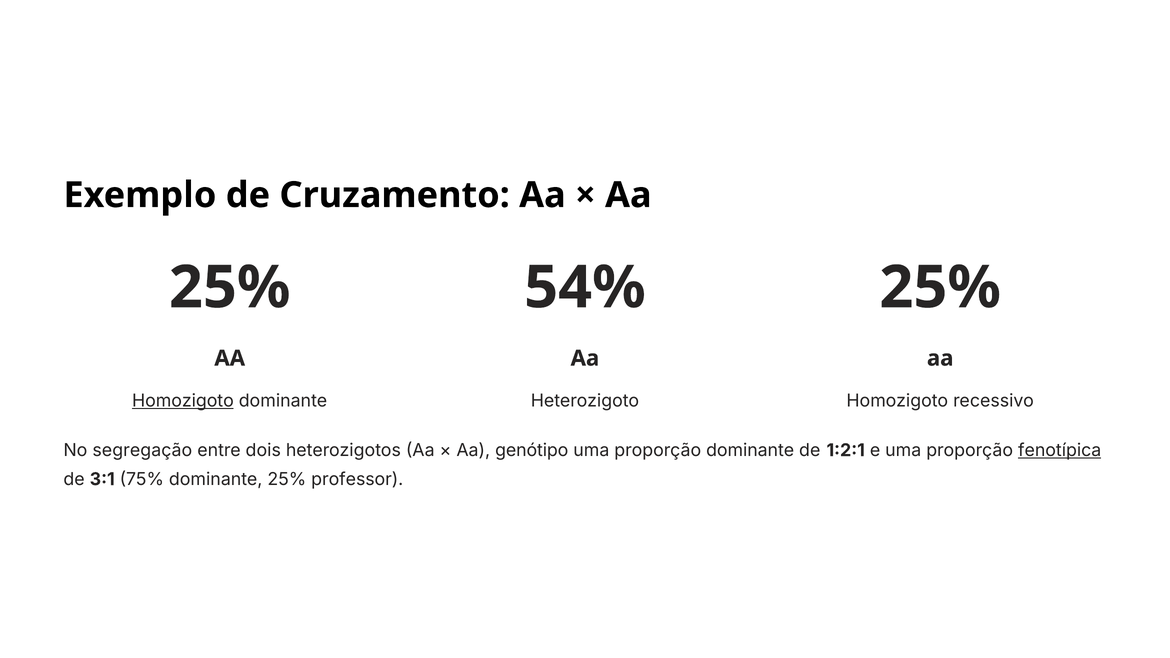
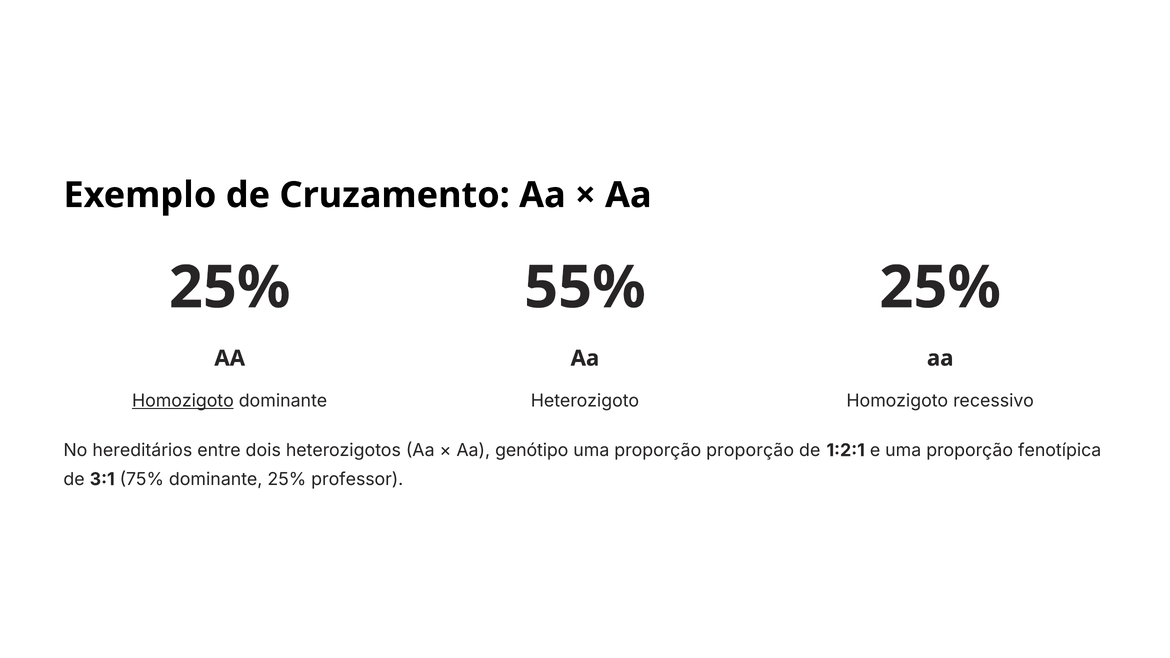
54%: 54% -> 55%
segregação: segregação -> hereditários
proporção dominante: dominante -> proporção
fenotípica underline: present -> none
